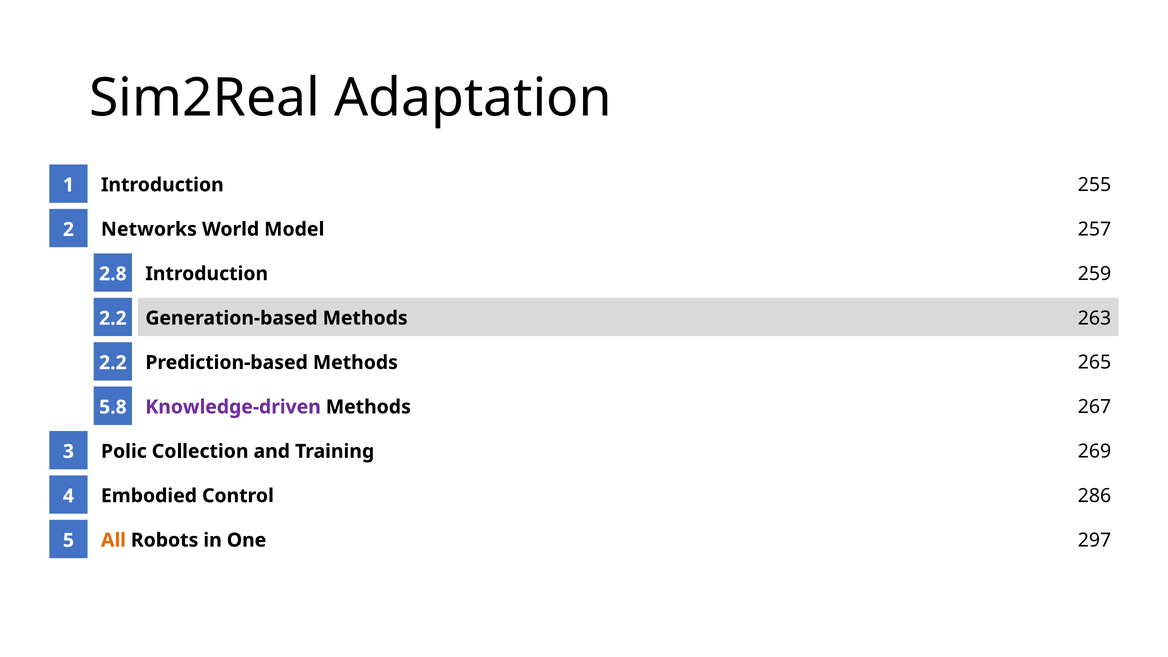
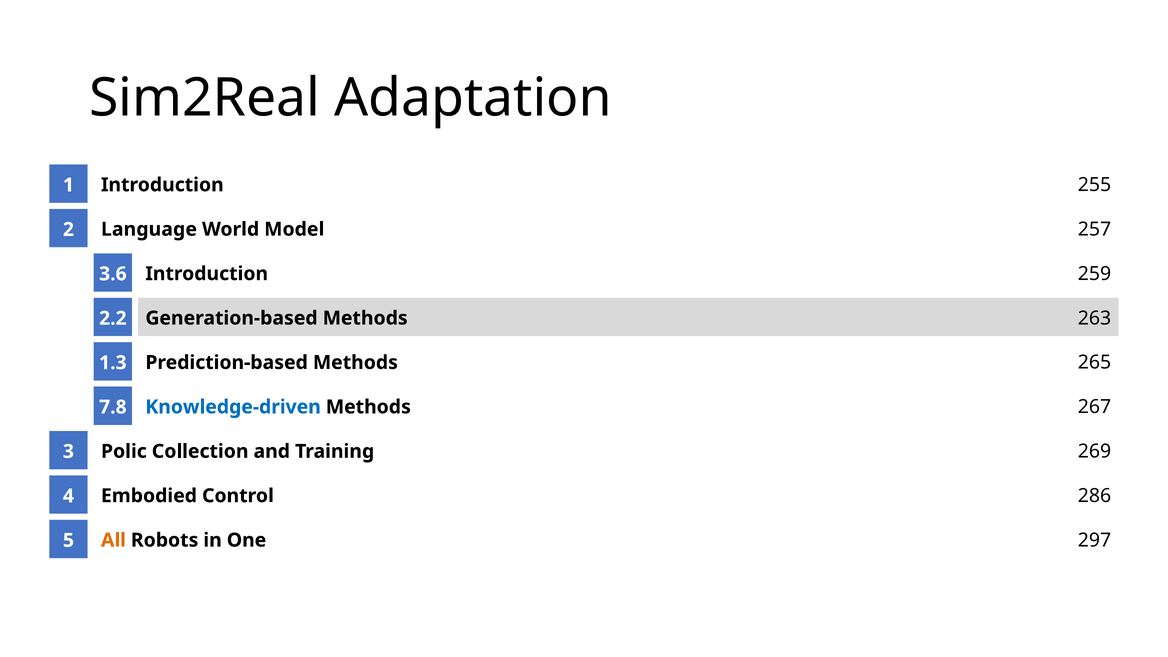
Networks: Networks -> Language
2.8: 2.8 -> 3.6
2.2 at (113, 363): 2.2 -> 1.3
Knowledge-driven colour: purple -> blue
5.8: 5.8 -> 7.8
